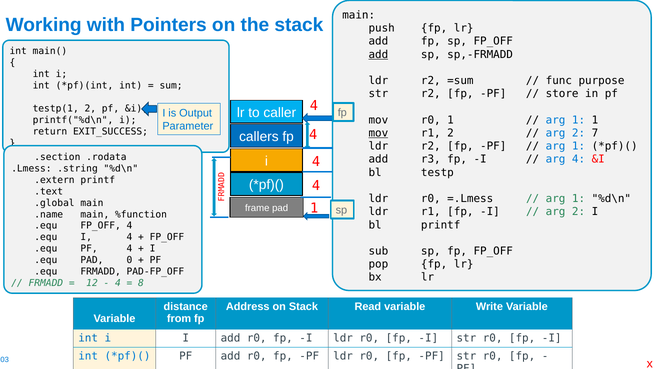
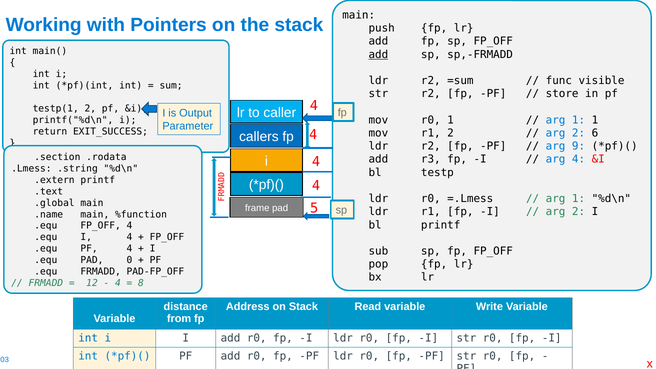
purpose: purpose -> visible
mov at (378, 133) underline: present -> none
7: 7 -> 6
1 at (579, 146): 1 -> 9
pad 1: 1 -> 5
